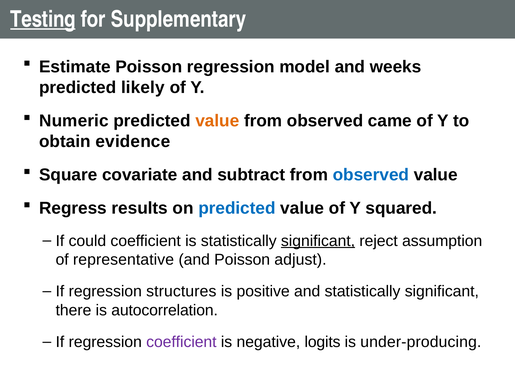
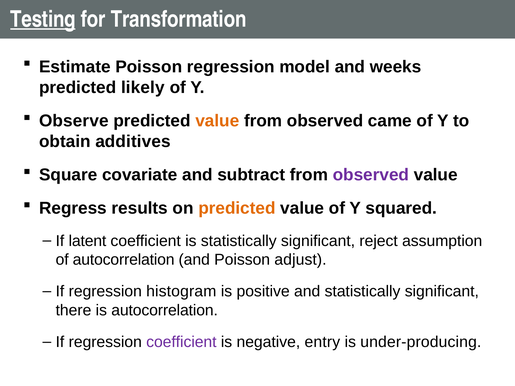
Supplementary: Supplementary -> Transformation
Numeric: Numeric -> Observe
evidence: evidence -> additives
observed at (371, 175) colour: blue -> purple
predicted at (237, 208) colour: blue -> orange
could: could -> latent
significant at (318, 241) underline: present -> none
of representative: representative -> autocorrelation
structures: structures -> histogram
logits: logits -> entry
